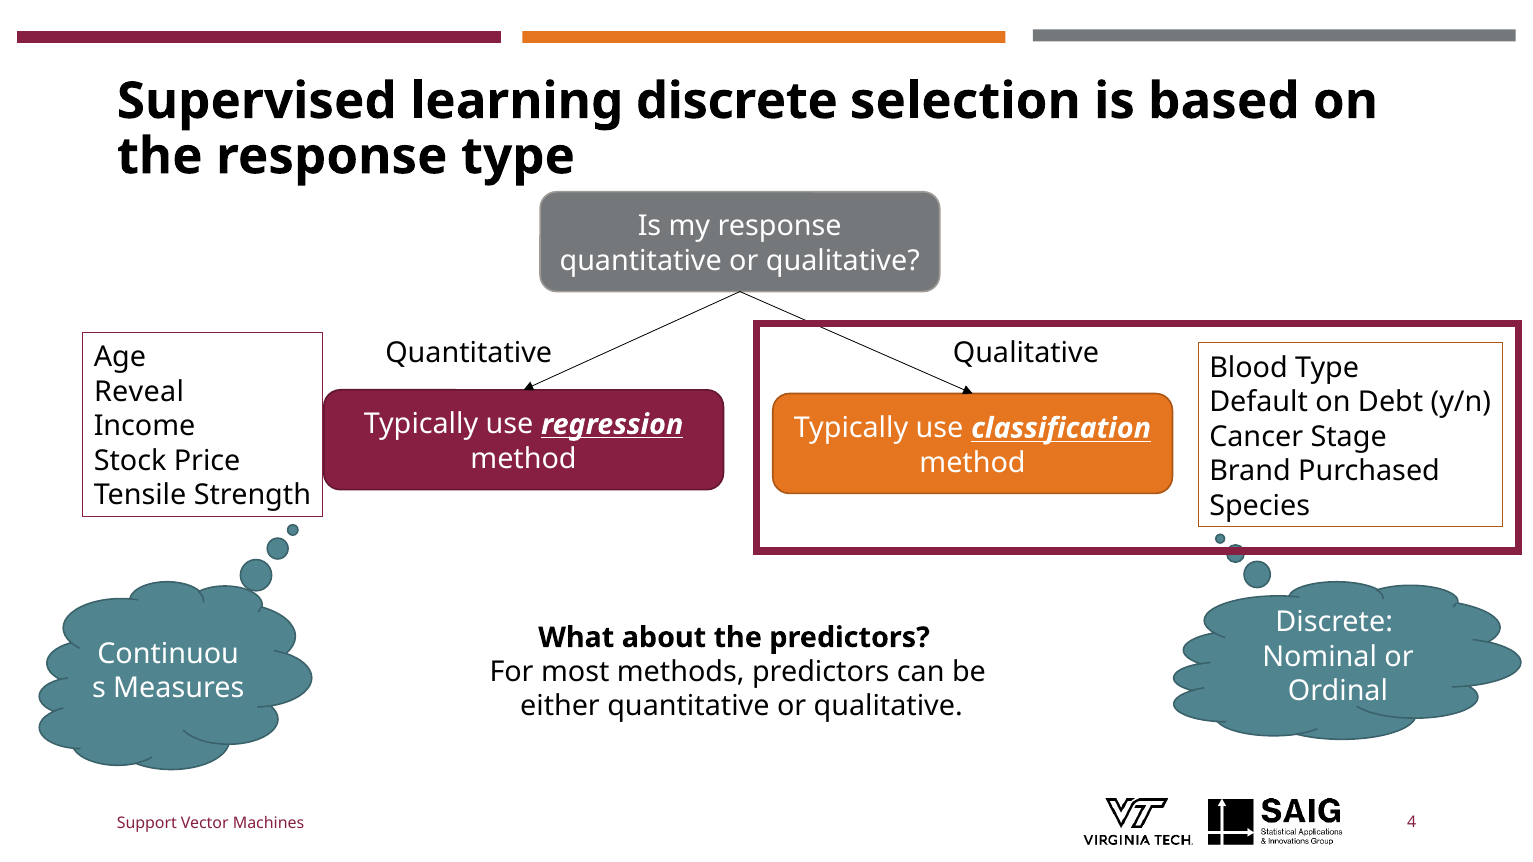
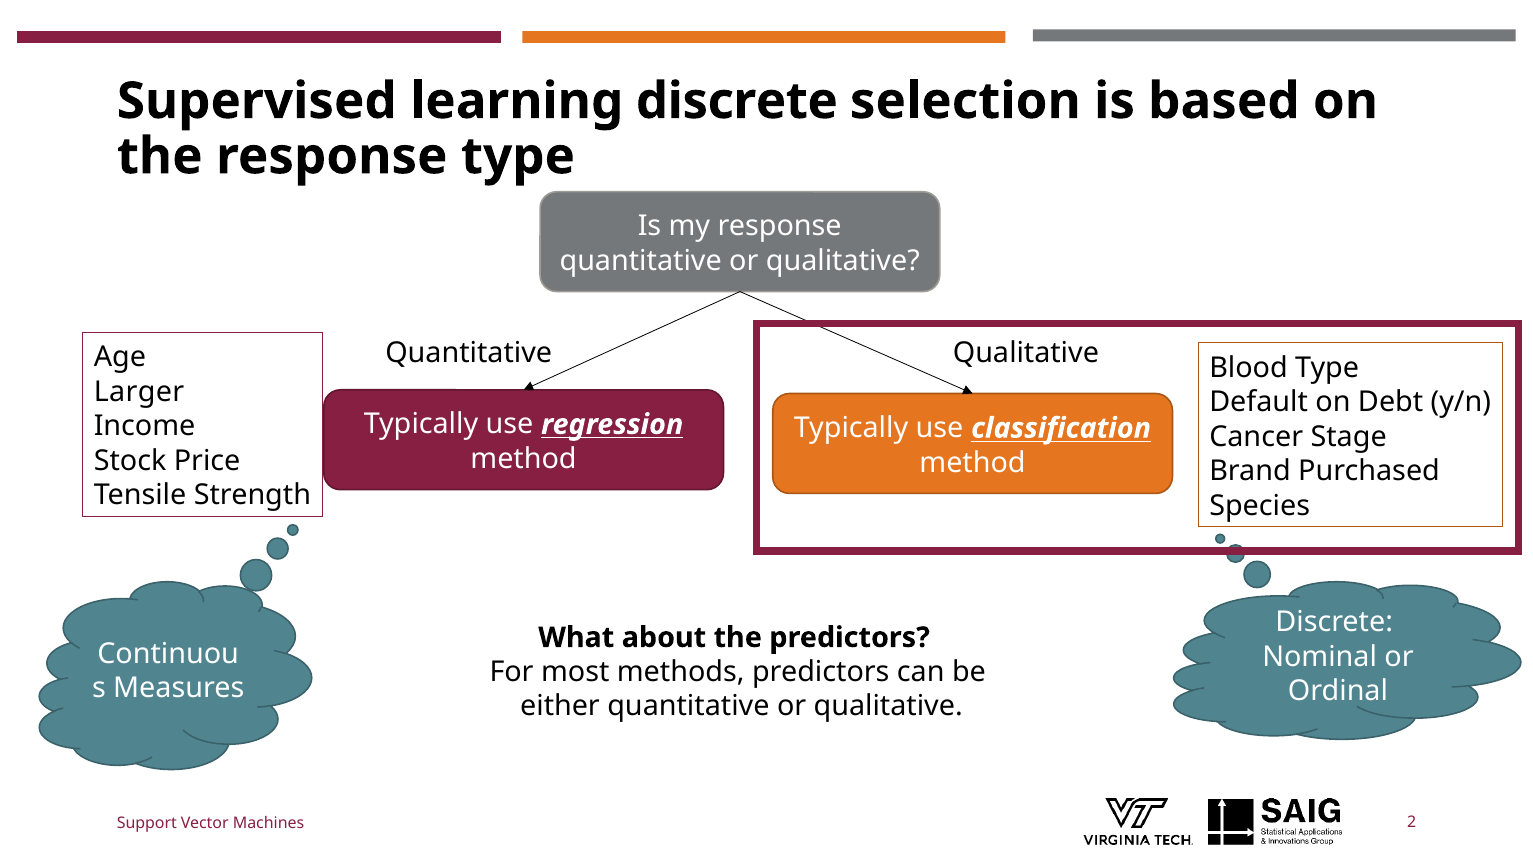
Reveal: Reveal -> Larger
4: 4 -> 2
